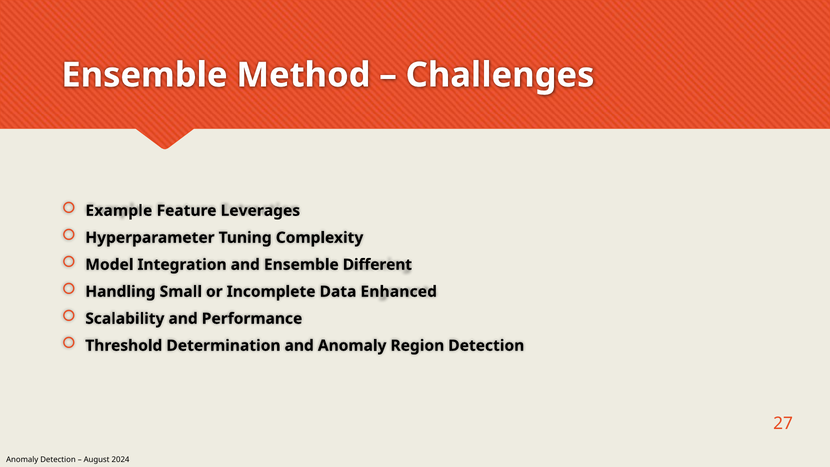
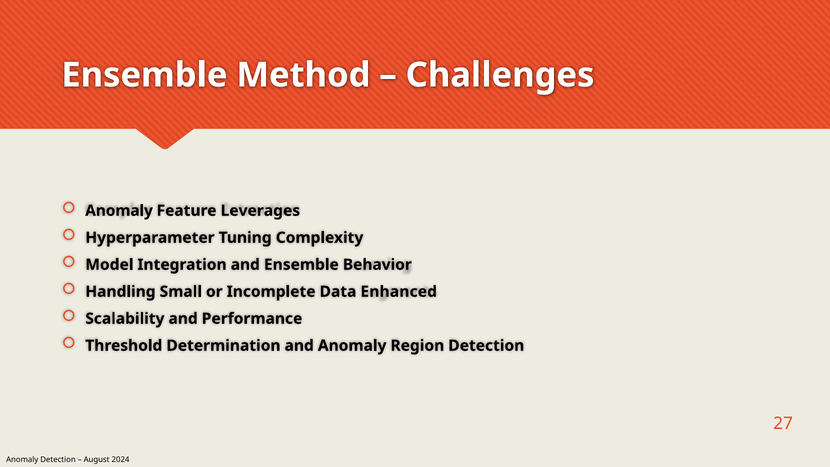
Example at (119, 211): Example -> Anomaly
Different: Different -> Behavior
